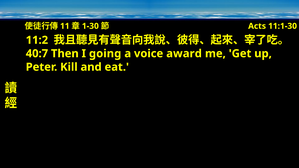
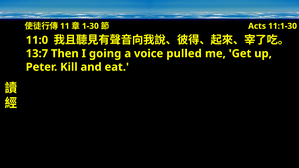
11:2: 11:2 -> 11:0
40:7: 40:7 -> 13:7
award: award -> pulled
